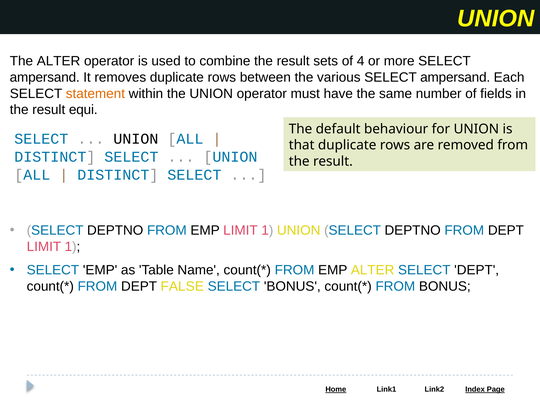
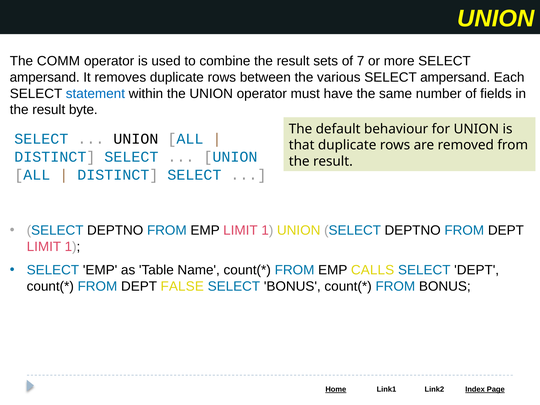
The ALTER: ALTER -> COMM
4: 4 -> 7
statement colour: orange -> blue
equi: equi -> byte
EMP ALTER: ALTER -> CALLS
